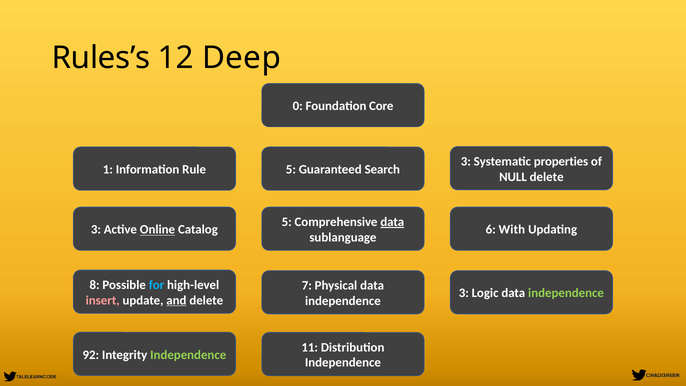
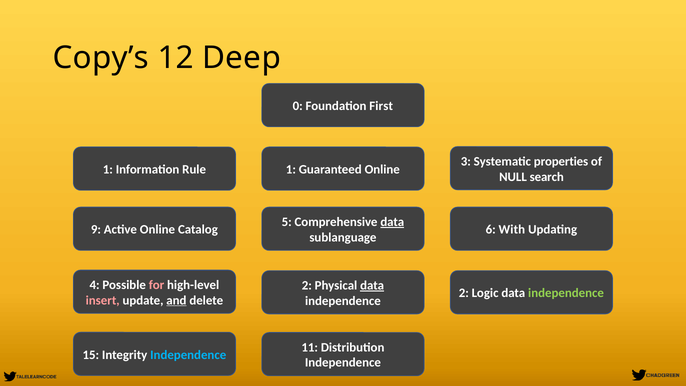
Rules’s: Rules’s -> Copy’s
Core: Core -> First
Rule 5: 5 -> 1
Guaranteed Search: Search -> Online
NULL delete: delete -> search
3 at (96, 230): 3 -> 9
Online at (157, 230) underline: present -> none
8: 8 -> 4
for colour: light blue -> pink
7 at (307, 285): 7 -> 2
data at (372, 285) underline: none -> present
3 at (464, 293): 3 -> 2
92: 92 -> 15
Independence at (188, 355) colour: light green -> light blue
